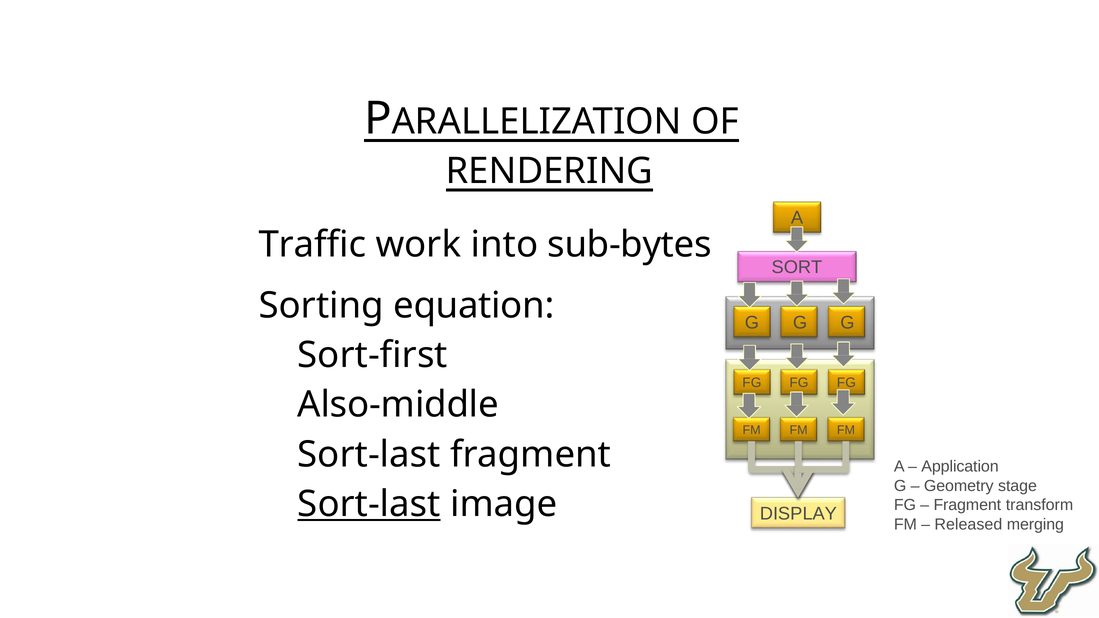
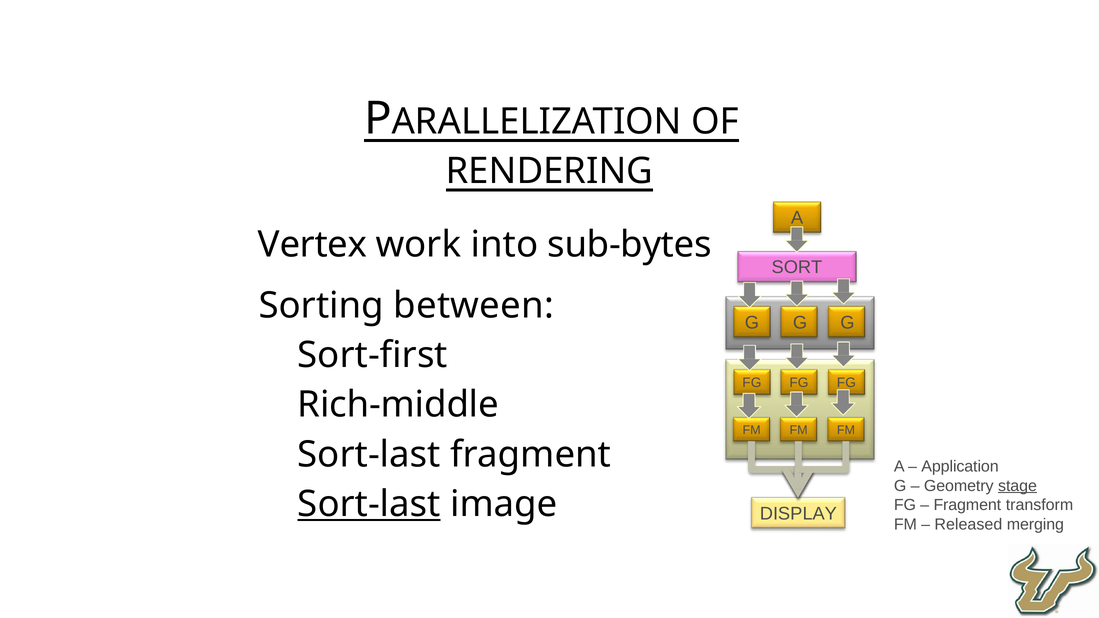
Traffic: Traffic -> Vertex
equation: equation -> between
Also-middle: Also-middle -> Rich-middle
stage underline: none -> present
